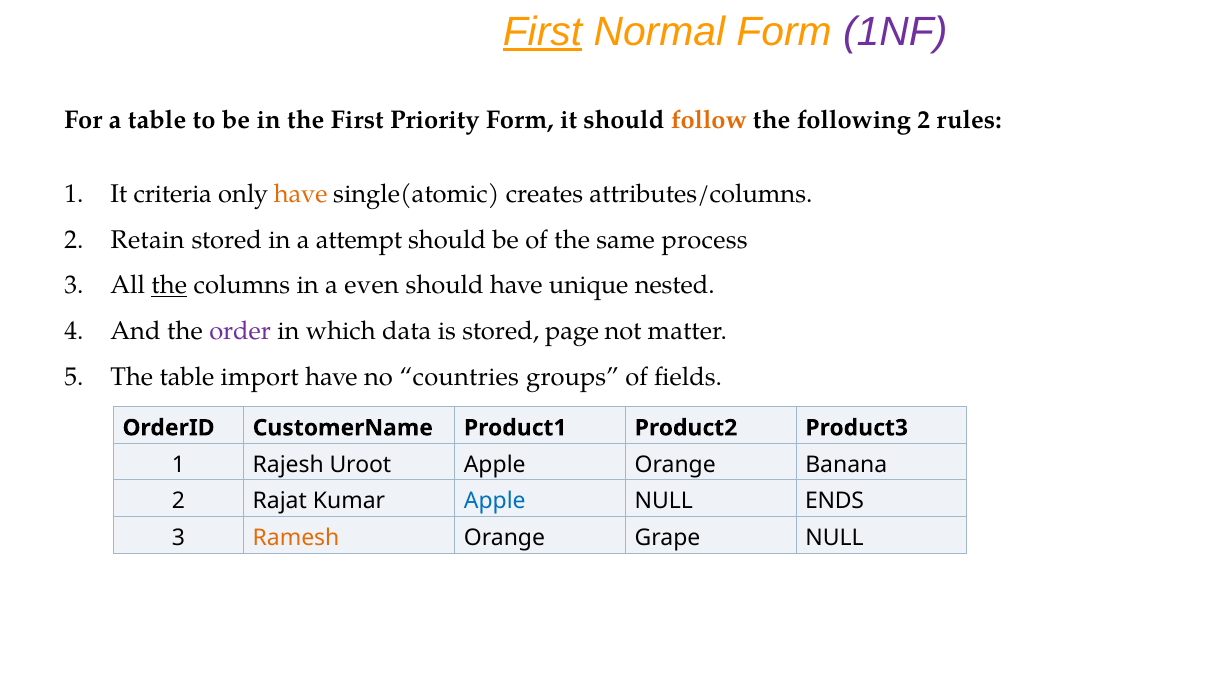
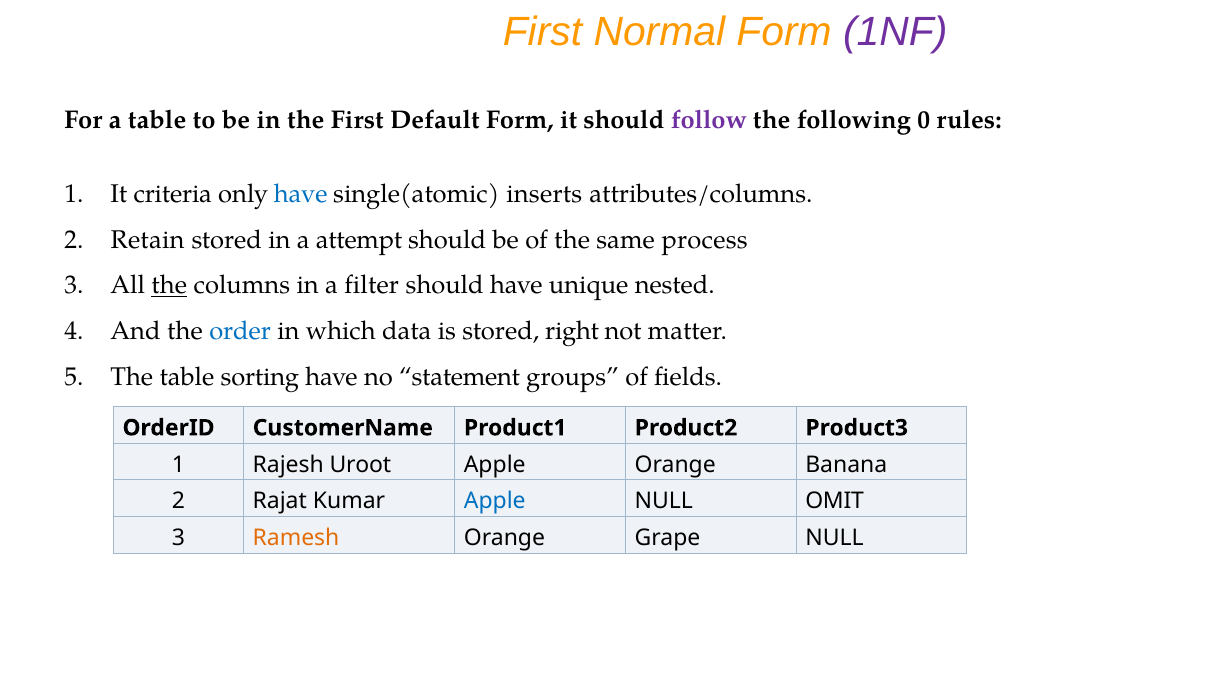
First at (542, 32) underline: present -> none
Priority: Priority -> Default
follow colour: orange -> purple
following 2: 2 -> 0
have at (301, 194) colour: orange -> blue
creates: creates -> inserts
even: even -> filter
order colour: purple -> blue
page: page -> right
import: import -> sorting
countries: countries -> statement
ENDS: ENDS -> OMIT
